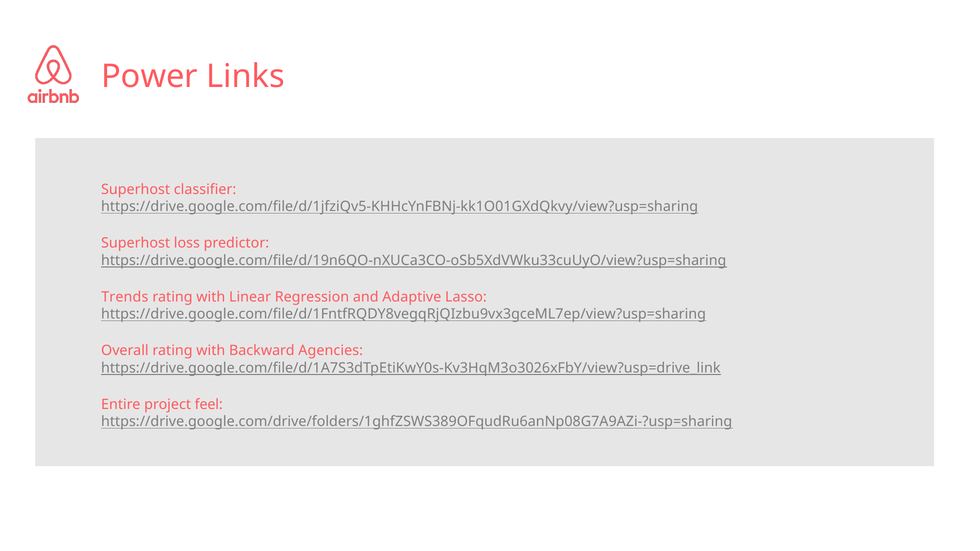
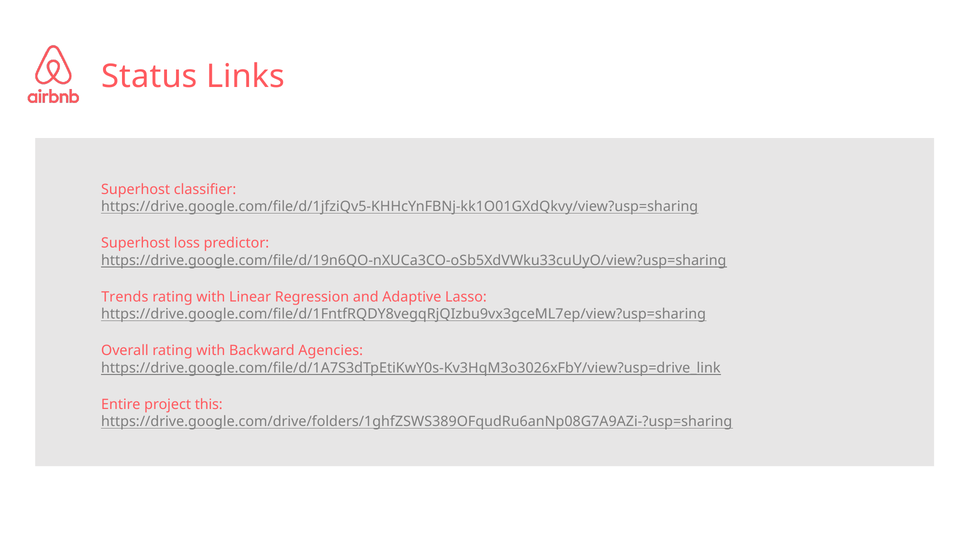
Power: Power -> Status
feel: feel -> this
